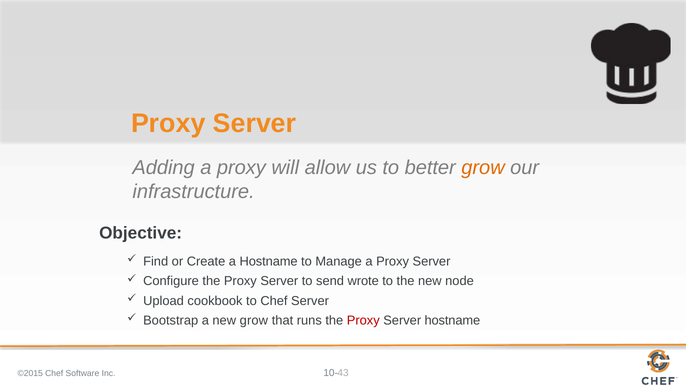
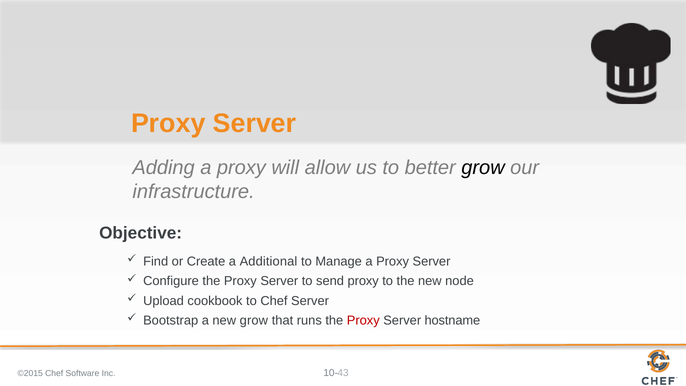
grow at (483, 168) colour: orange -> black
a Hostname: Hostname -> Additional
send wrote: wrote -> proxy
